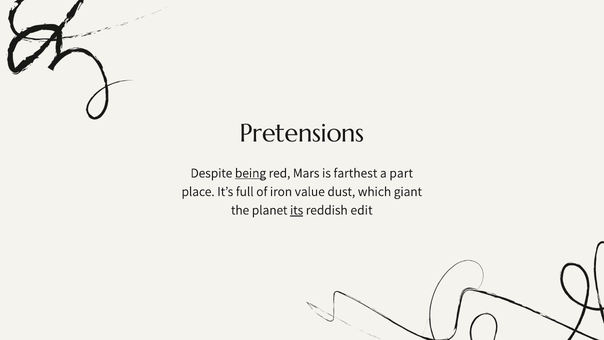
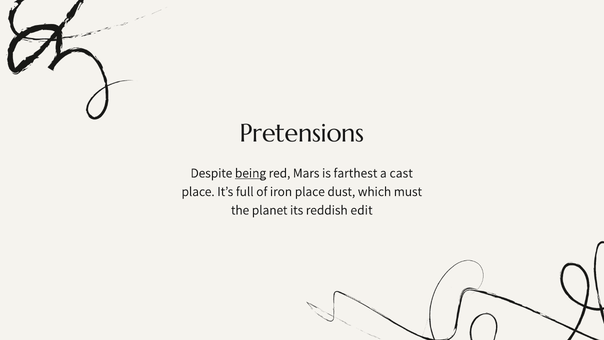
part: part -> cast
iron value: value -> place
giant: giant -> must
its underline: present -> none
